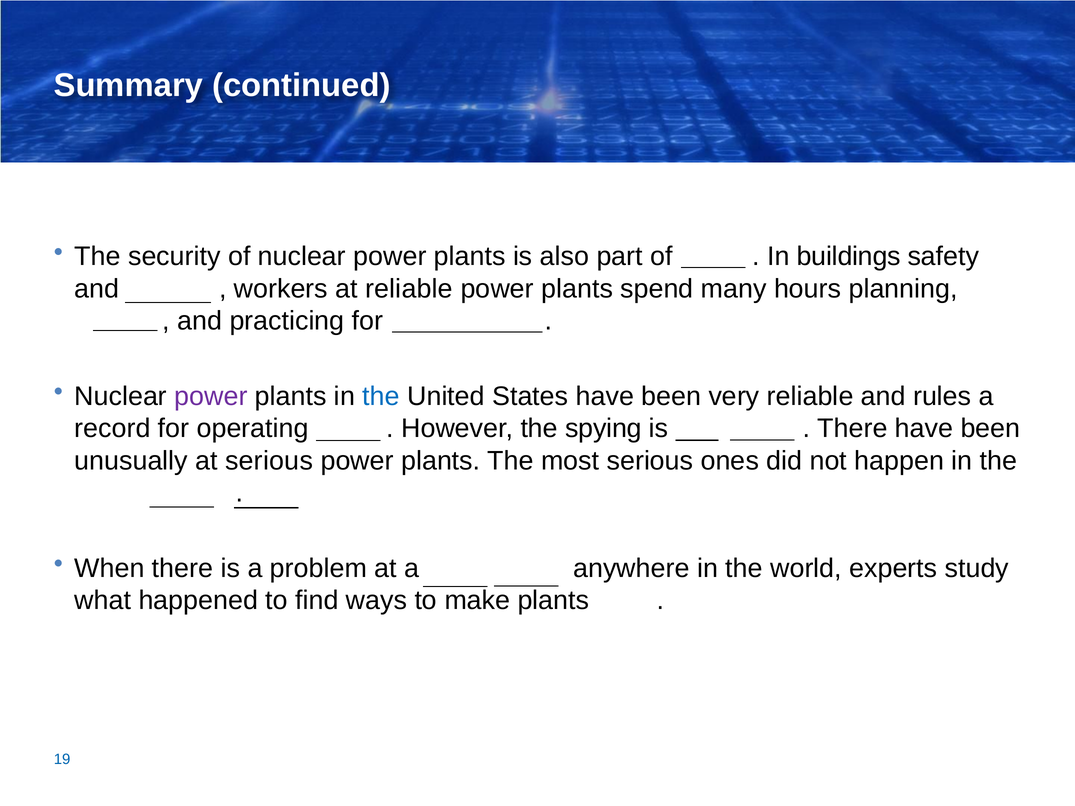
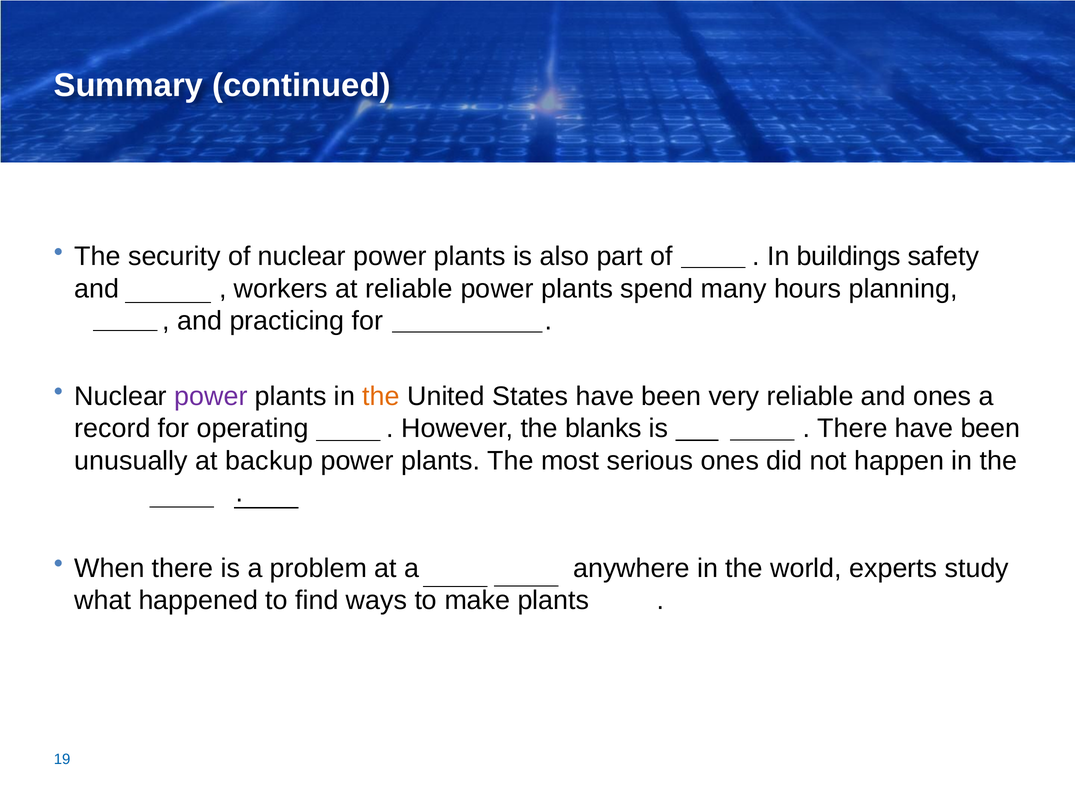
the at (381, 396) colour: blue -> orange
and rules: rules -> ones
spying: spying -> blanks
at serious: serious -> backup
